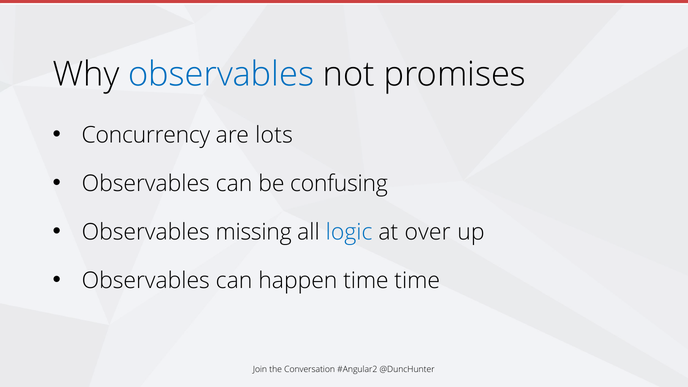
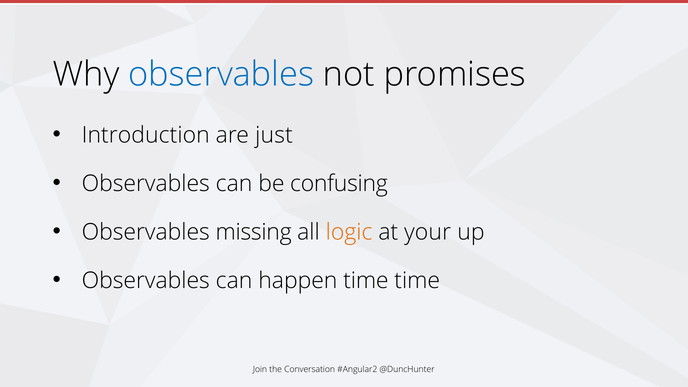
Concurrency: Concurrency -> Introduction
lots: lots -> just
logic colour: blue -> orange
over: over -> your
